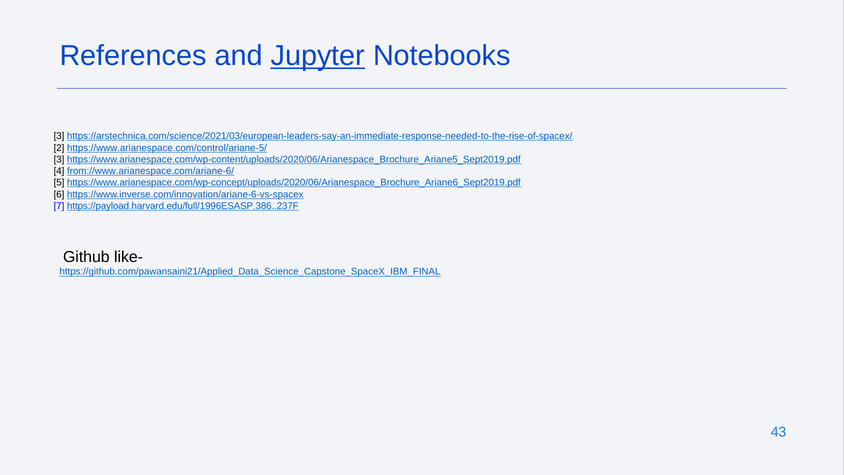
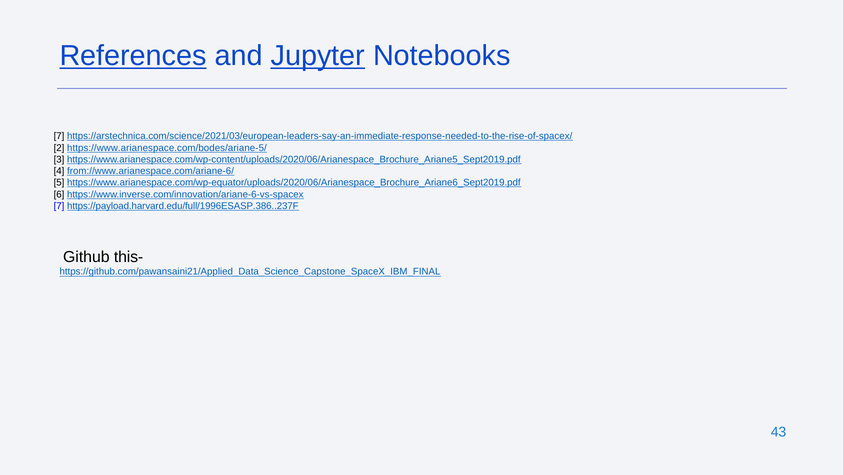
References underline: none -> present
3 at (59, 136): 3 -> 7
https://www.arianespace.com/control/ariane-5/: https://www.arianespace.com/control/ariane-5/ -> https://www.arianespace.com/bodes/ariane-5/
https://www.arianespace.com/wp-concept/uploads/2020/06/Arianespace_Brochure_Ariane6_Sept2019.pdf: https://www.arianespace.com/wp-concept/uploads/2020/06/Arianespace_Brochure_Ariane6_Sept2019.pdf -> https://www.arianespace.com/wp-equator/uploads/2020/06/Arianespace_Brochure_Ariane6_Sept2019.pdf
like-: like- -> this-
